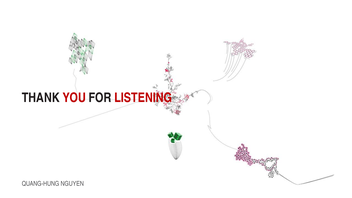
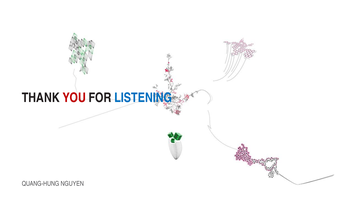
LISTENING colour: red -> blue
